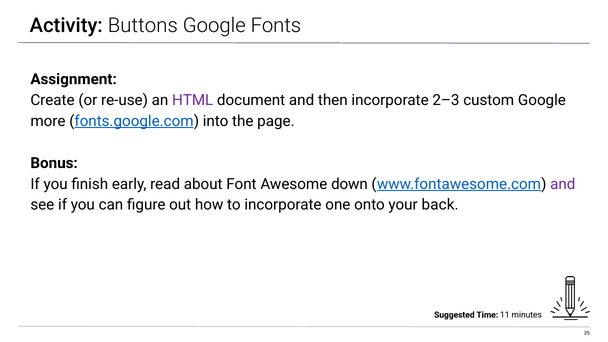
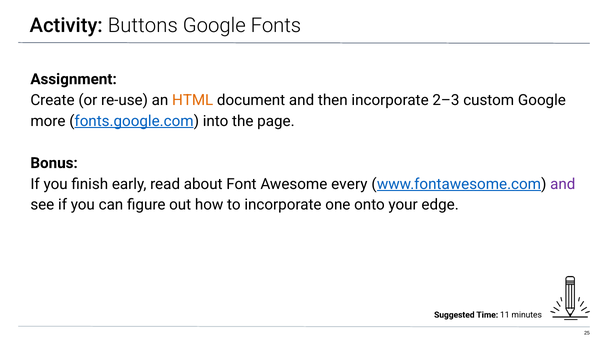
HTML colour: purple -> orange
down: down -> every
back: back -> edge
